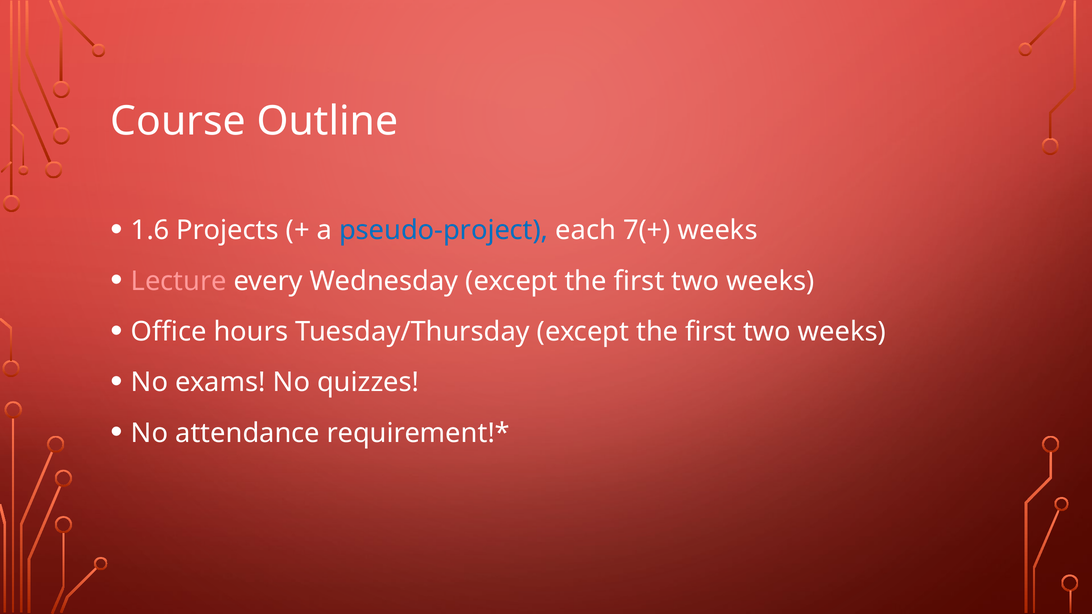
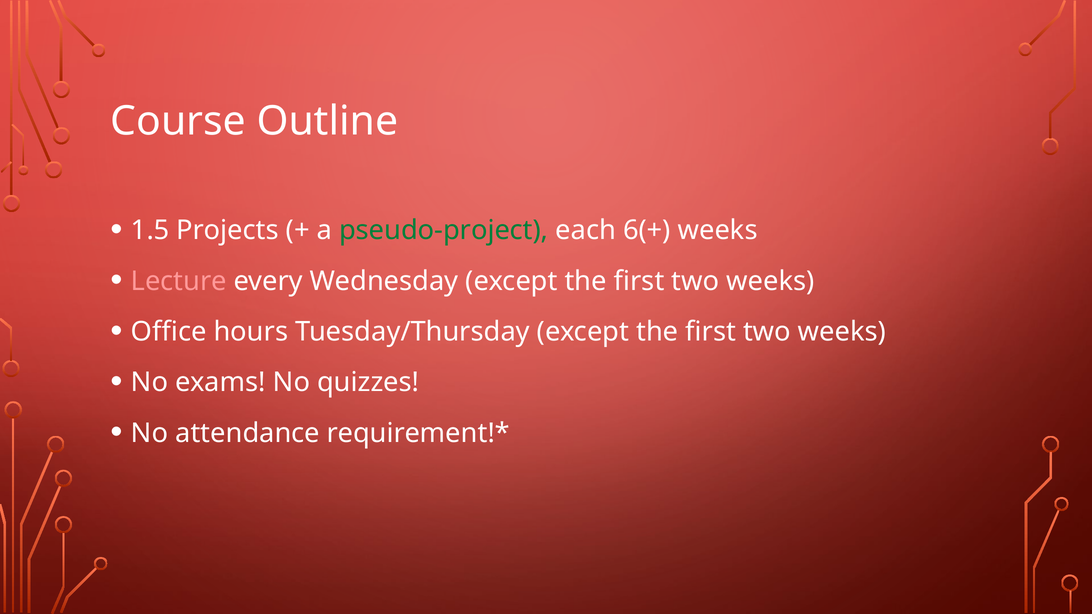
1.6: 1.6 -> 1.5
pseudo-project colour: blue -> green
7(+: 7(+ -> 6(+
